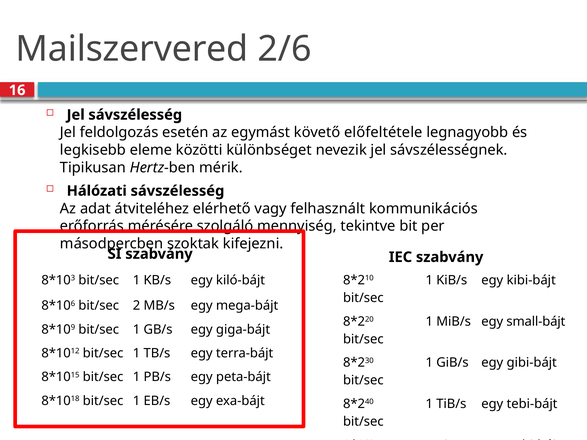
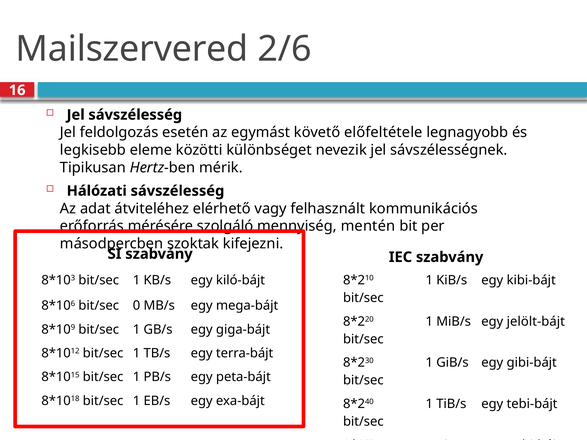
tekintve: tekintve -> mentén
2: 2 -> 0
small-bájt: small-bájt -> jelölt-bájt
